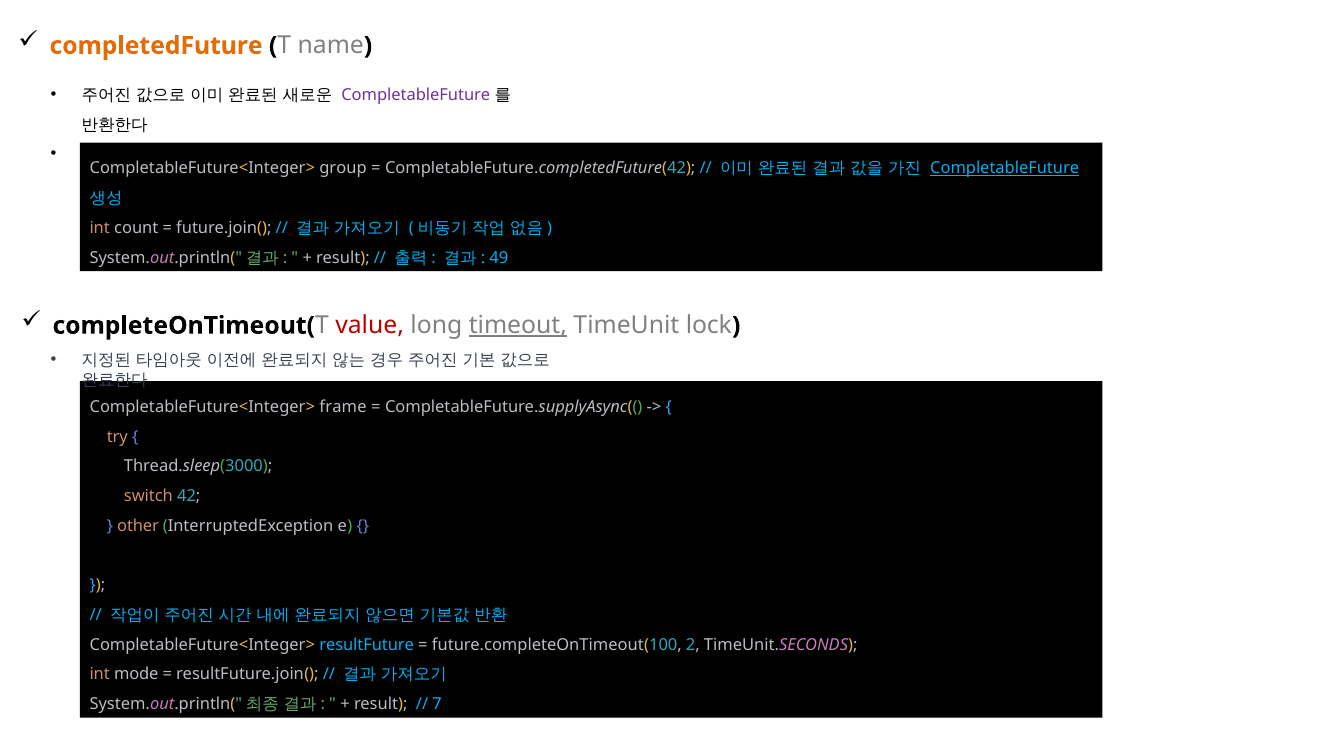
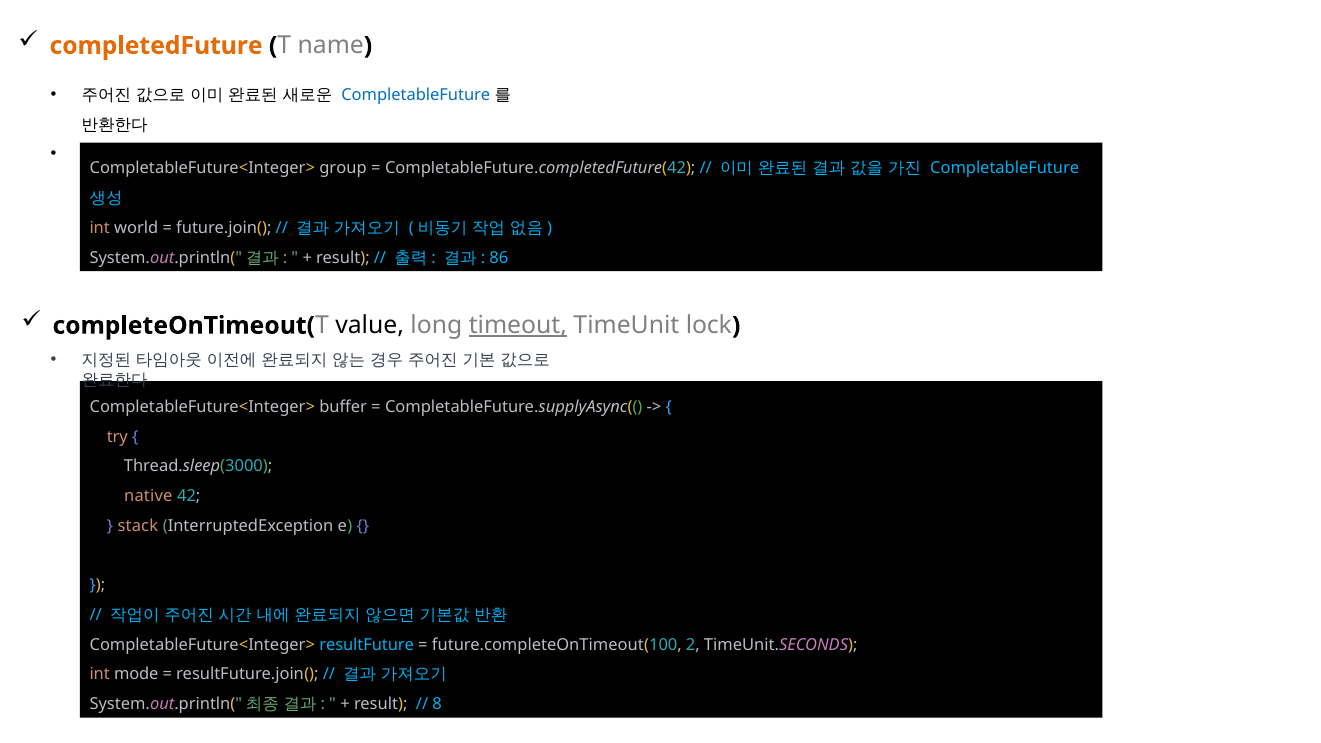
CompletableFuture at (416, 95) colour: purple -> blue
CompletableFuture at (1005, 168) underline: present -> none
count: count -> world
49: 49 -> 86
value colour: red -> black
frame: frame -> buffer
switch: switch -> native
other: other -> stack
7: 7 -> 8
